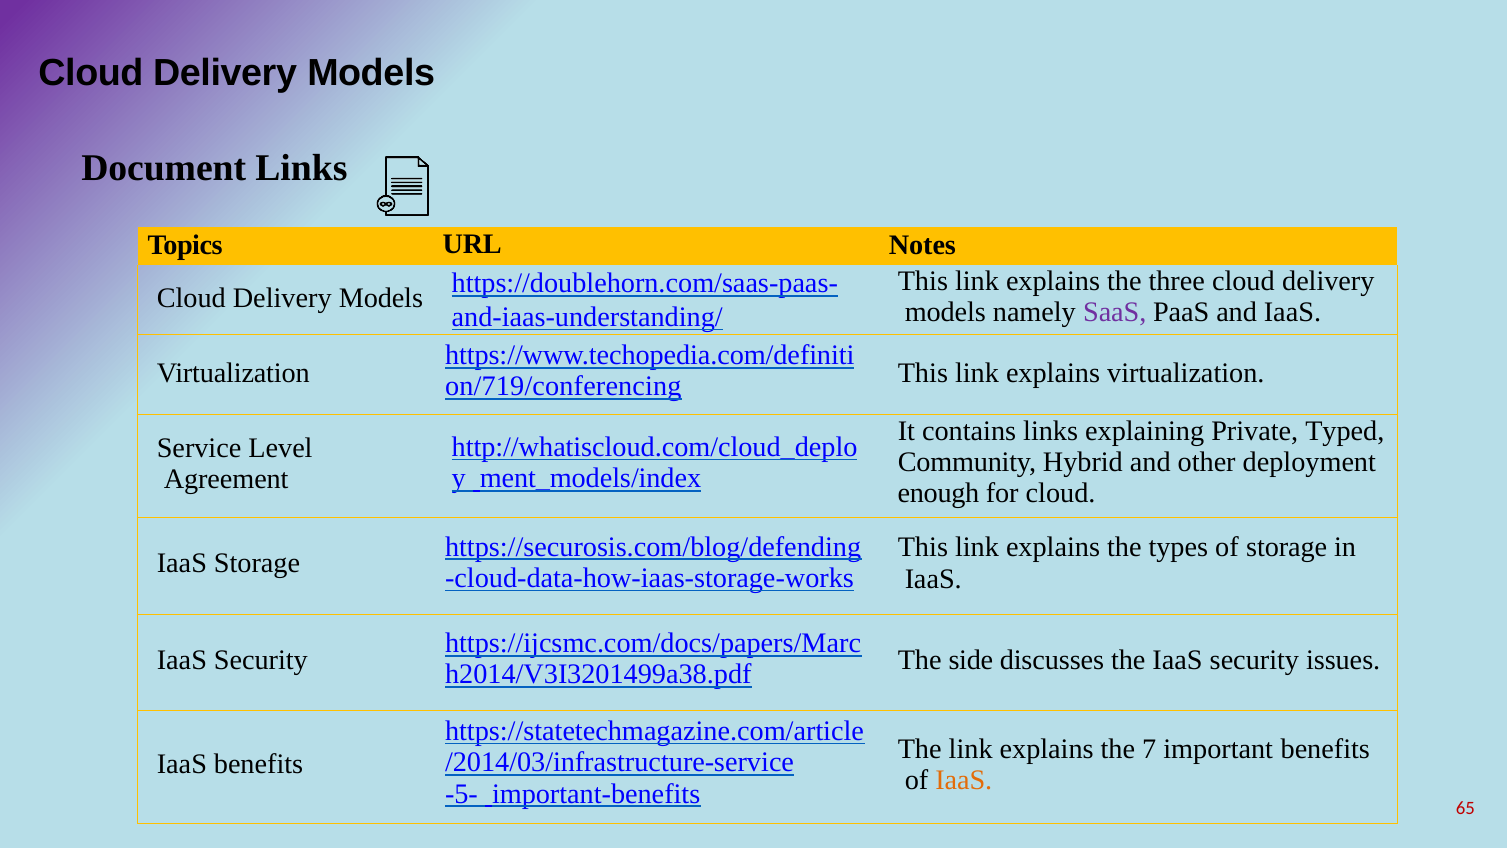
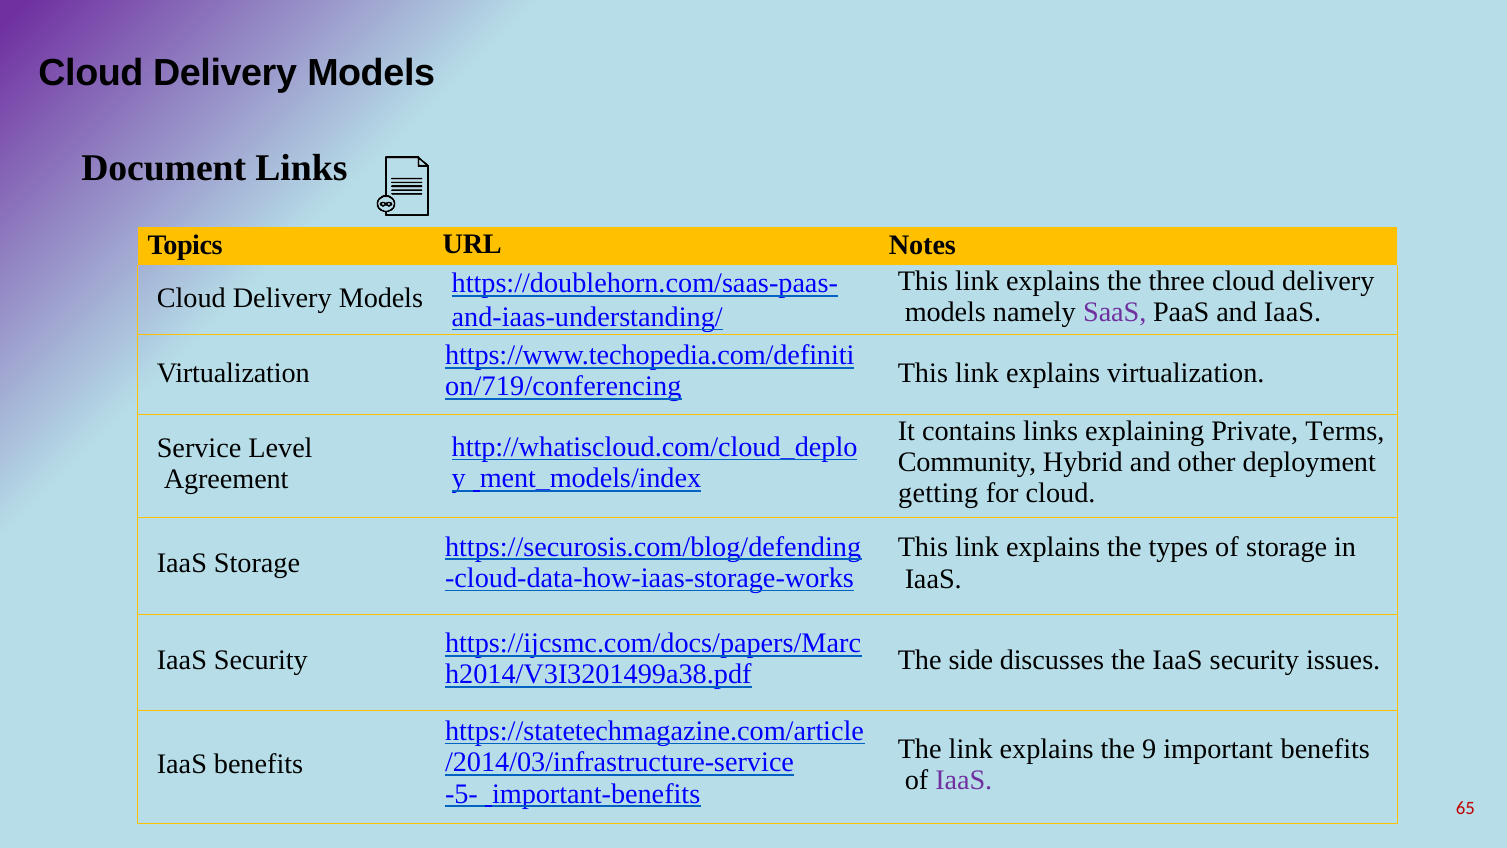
Typed: Typed -> Terms
enough: enough -> getting
7: 7 -> 9
IaaS at (964, 780) colour: orange -> purple
